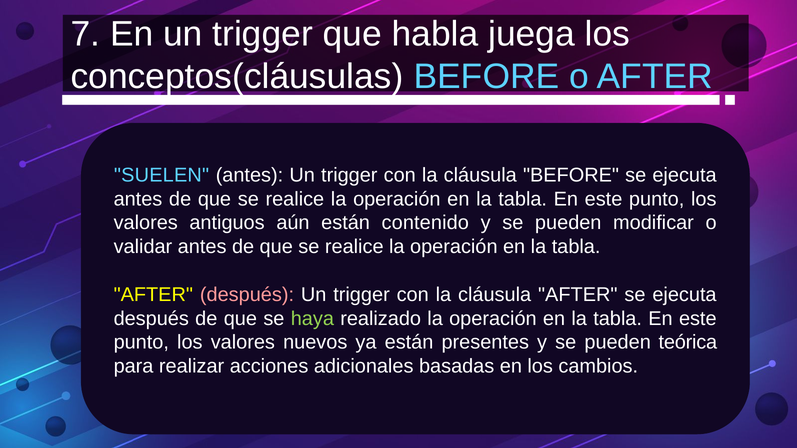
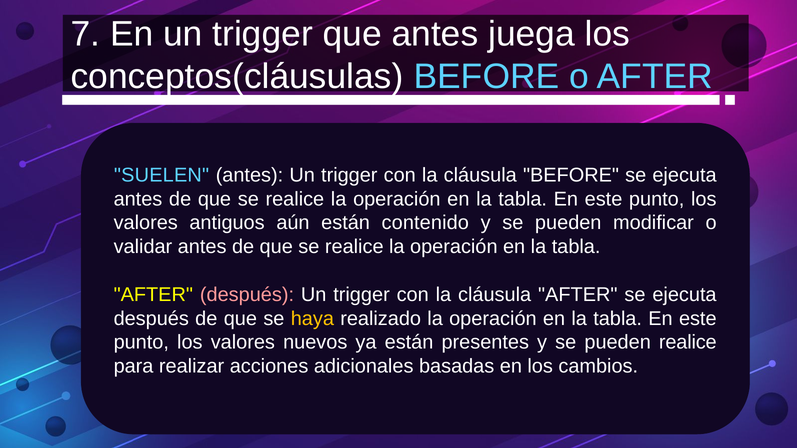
que habla: habla -> antes
haya colour: light green -> yellow
pueden teórica: teórica -> realice
